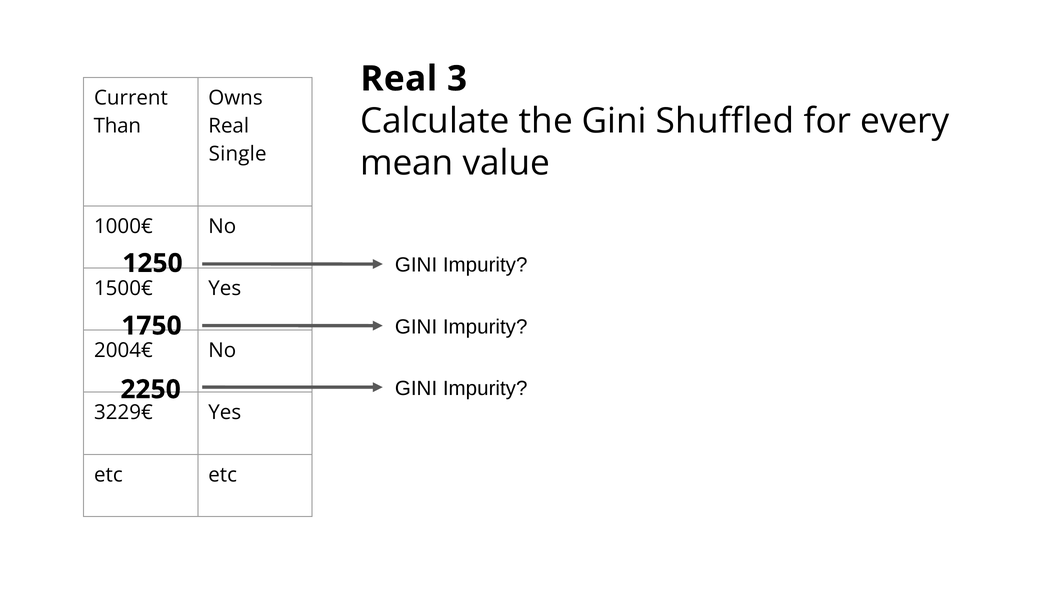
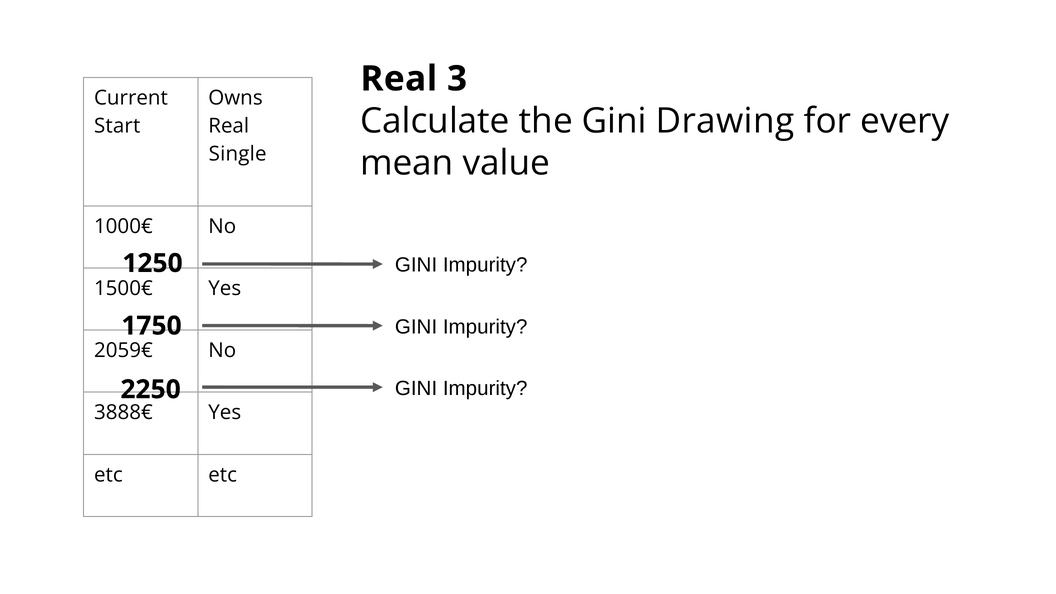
Shuffled: Shuffled -> Drawing
Than: Than -> Start
2004€: 2004€ -> 2059€
3229€: 3229€ -> 3888€
